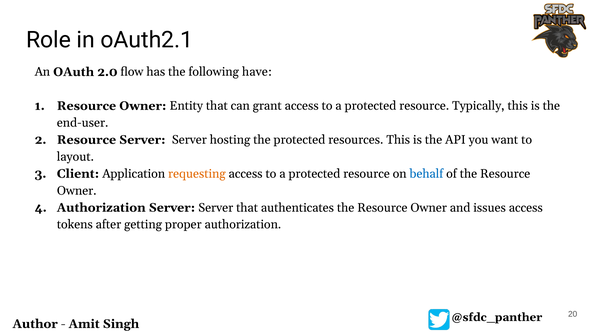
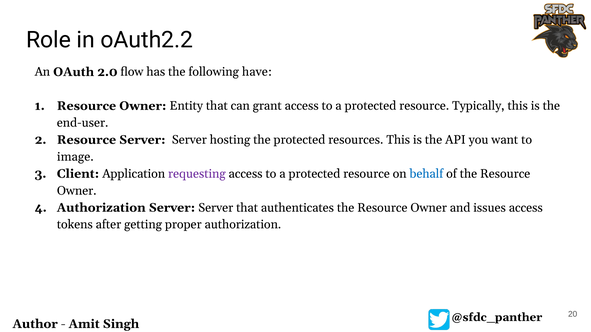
oAuth2.1: oAuth2.1 -> oAuth2.2
layout: layout -> image
requesting colour: orange -> purple
